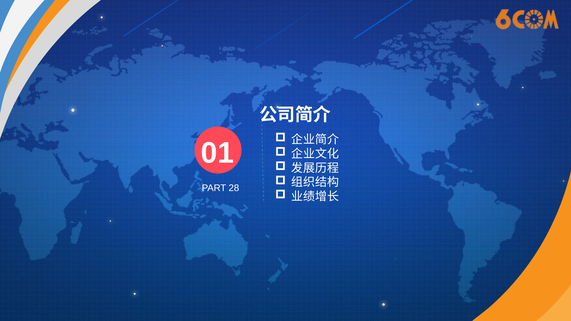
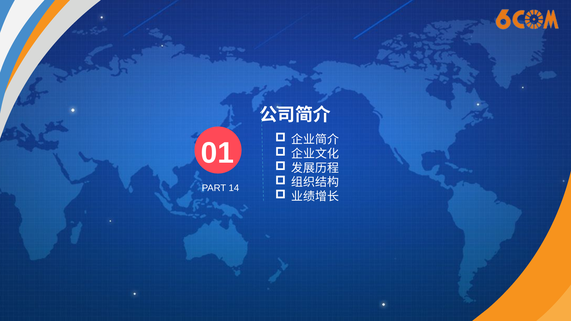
28: 28 -> 14
